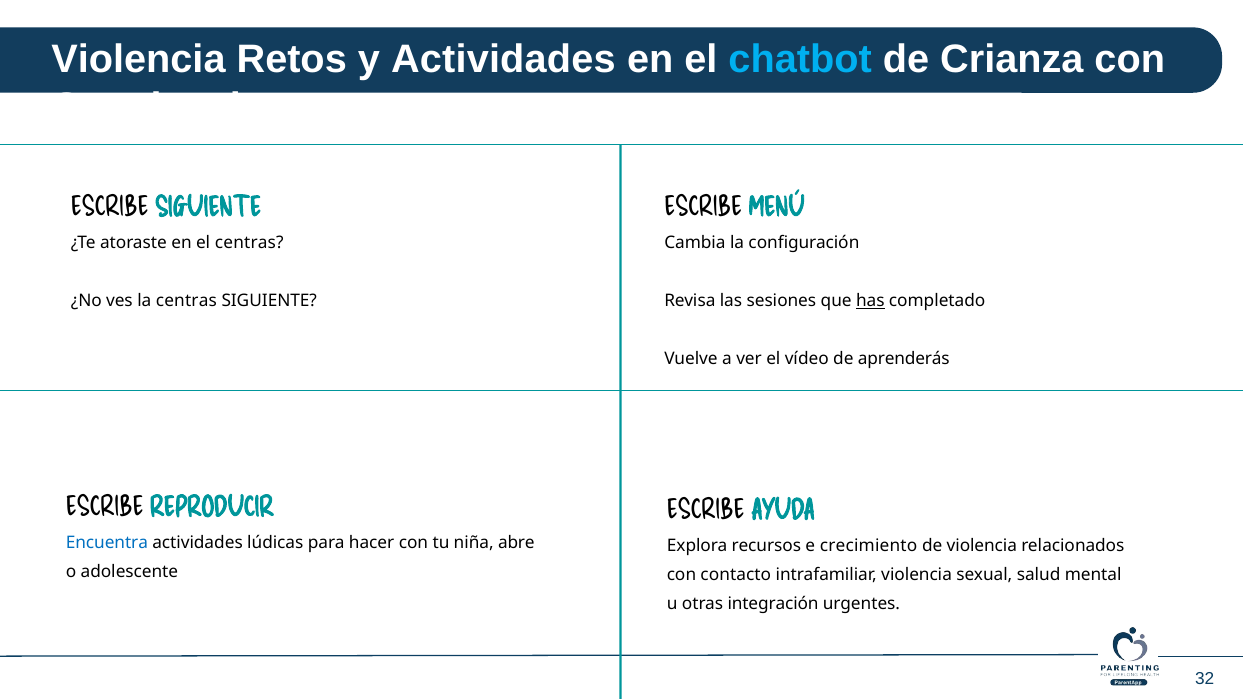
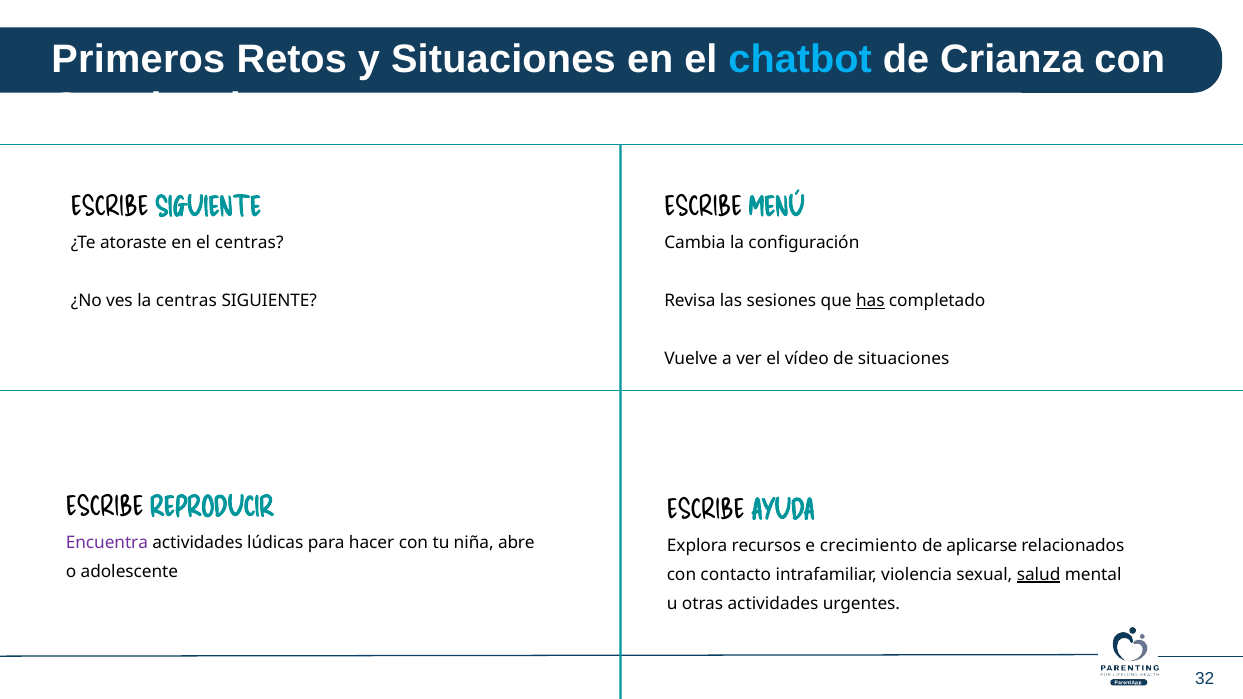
Violencia at (138, 60): Violencia -> Primeros
y Actividades: Actividades -> Situaciones
de aprenderás: aprenderás -> situaciones
Encuentra colour: blue -> purple
de violencia: violencia -> aplicarse
salud underline: none -> present
otras integración: integración -> actividades
